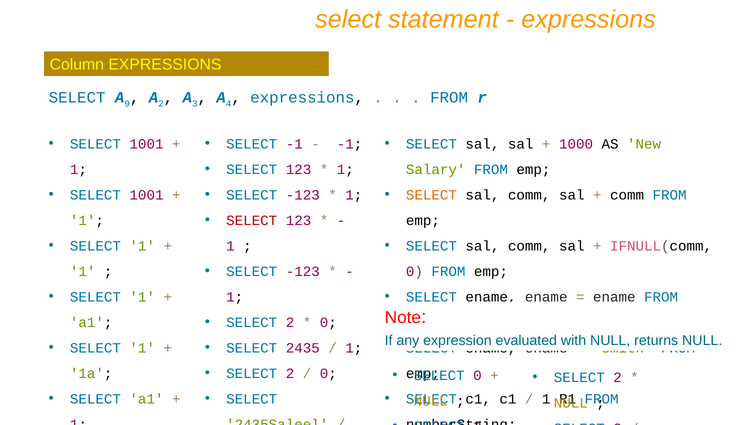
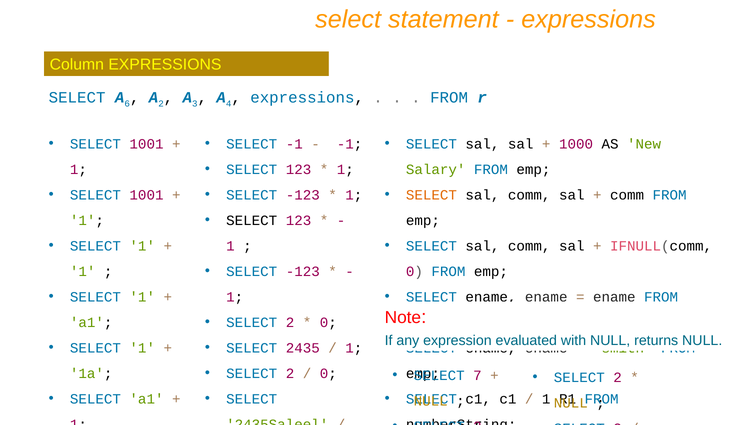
9: 9 -> 6
SELECT at (252, 221) colour: red -> black
0 at (477, 376): 0 -> 7
